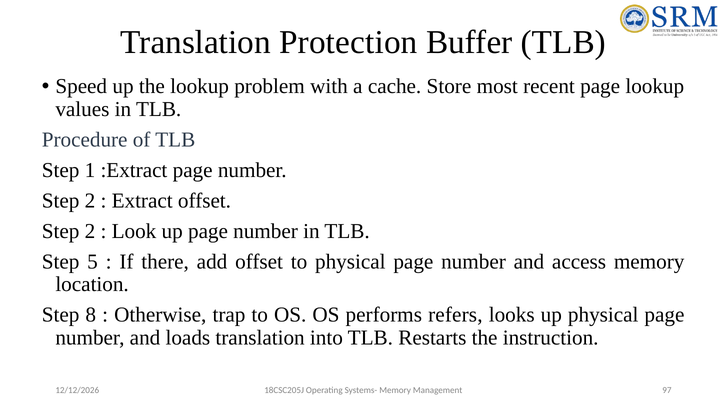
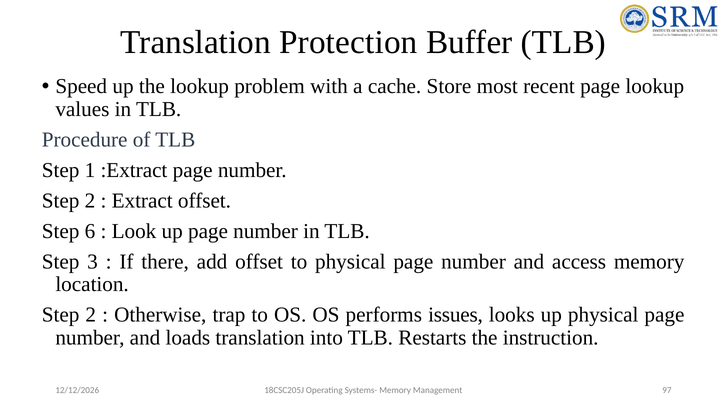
2 at (90, 231): 2 -> 6
5: 5 -> 3
8 at (91, 315): 8 -> 2
refers: refers -> issues
